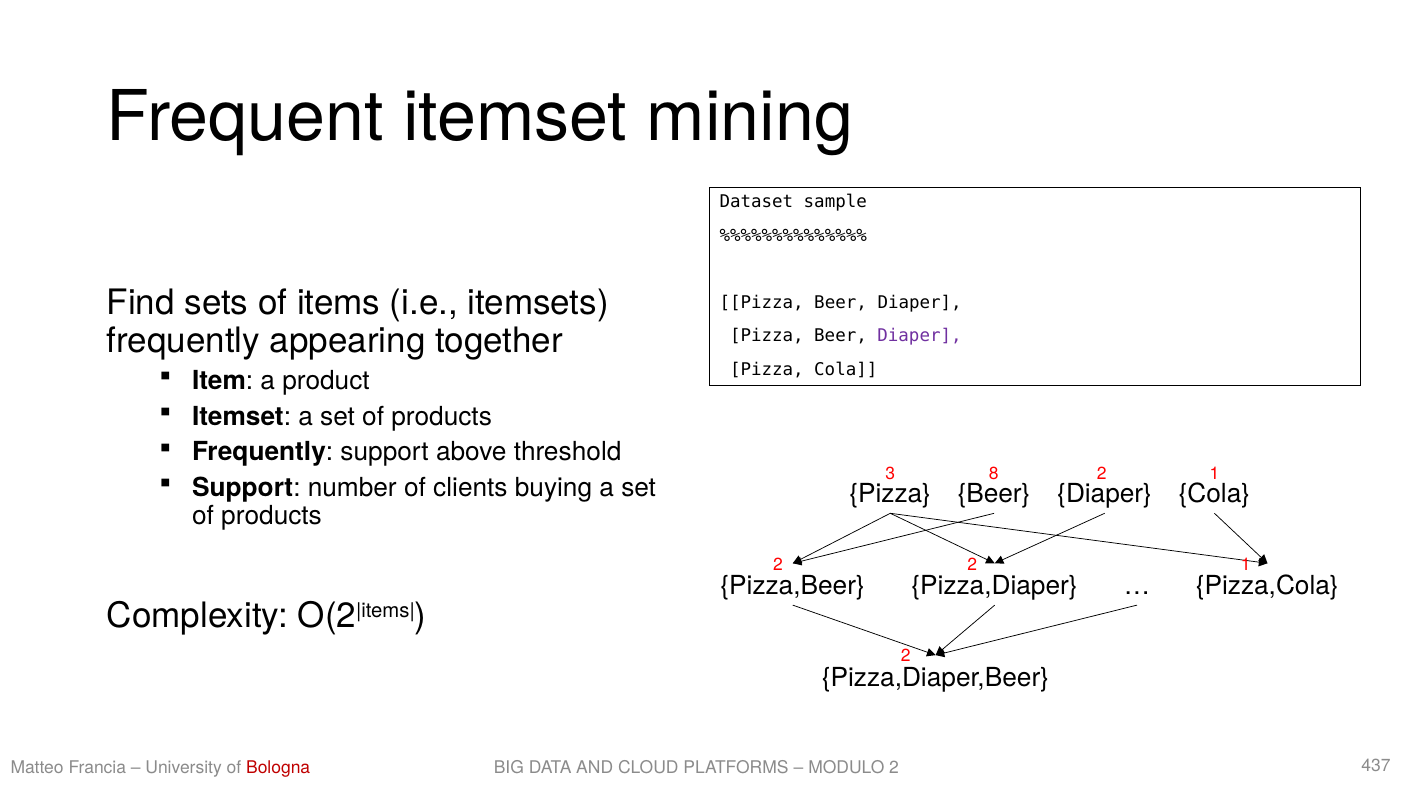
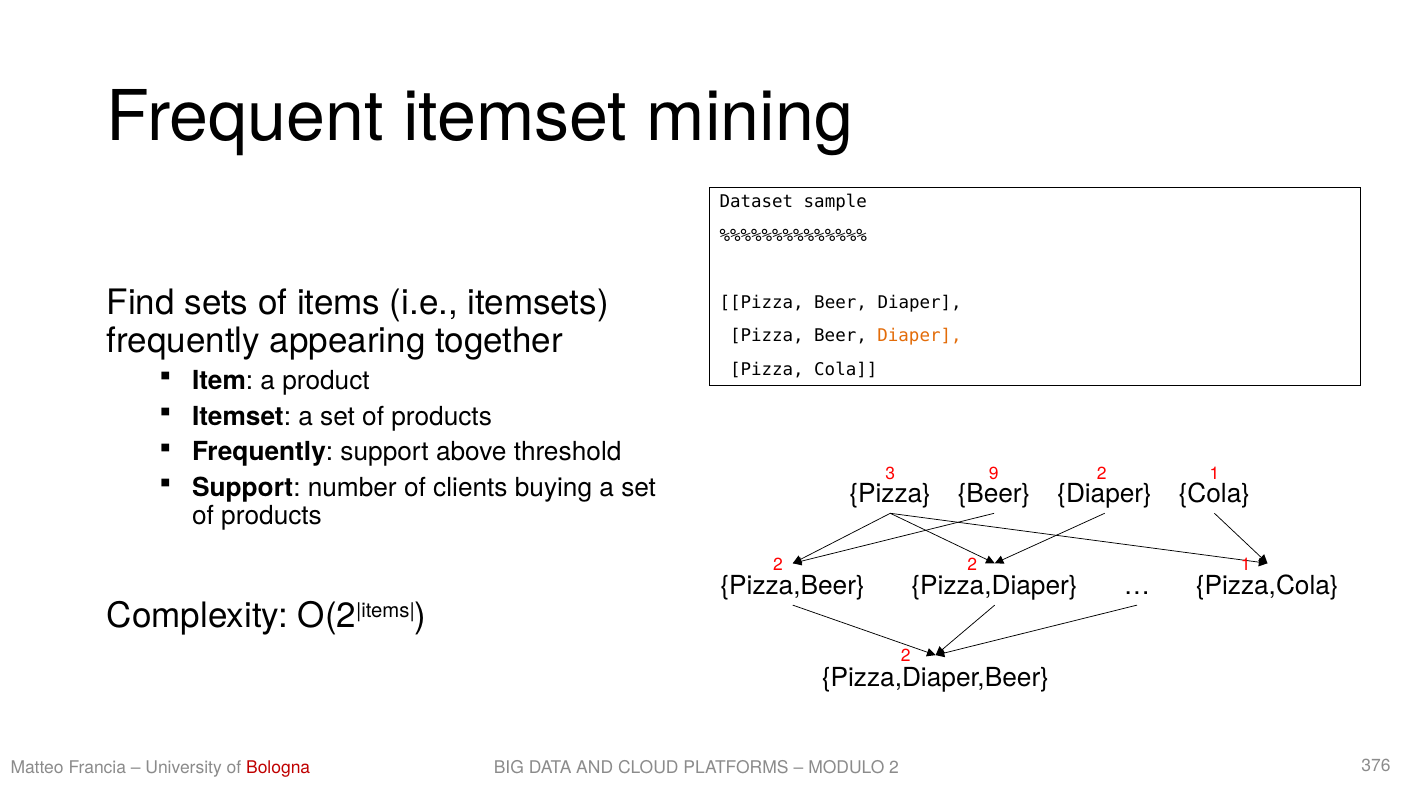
Diaper at (920, 336) colour: purple -> orange
8: 8 -> 9
437: 437 -> 376
